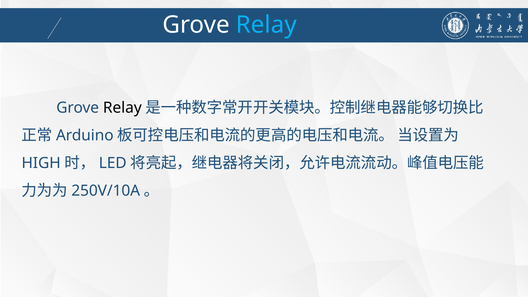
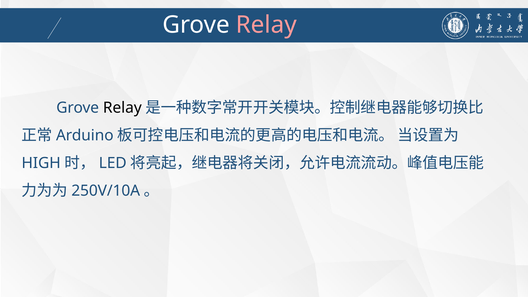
Relay at (266, 25) colour: light blue -> pink
